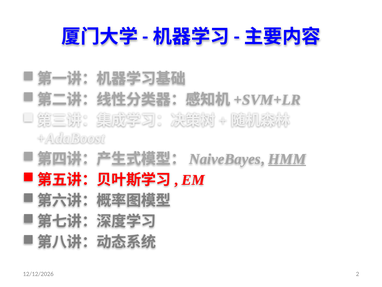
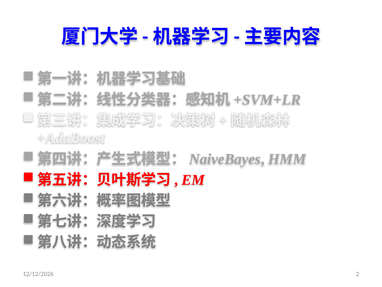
HMM underline: present -> none
